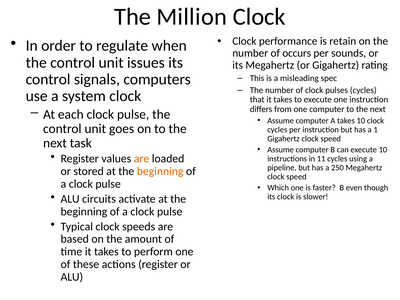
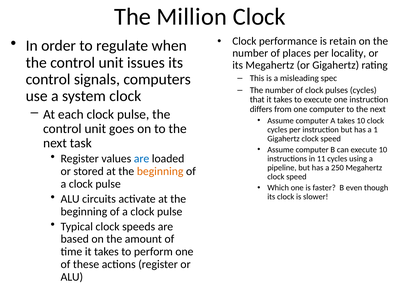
occurs: occurs -> places
sounds: sounds -> locality
are at (142, 159) colour: orange -> blue
